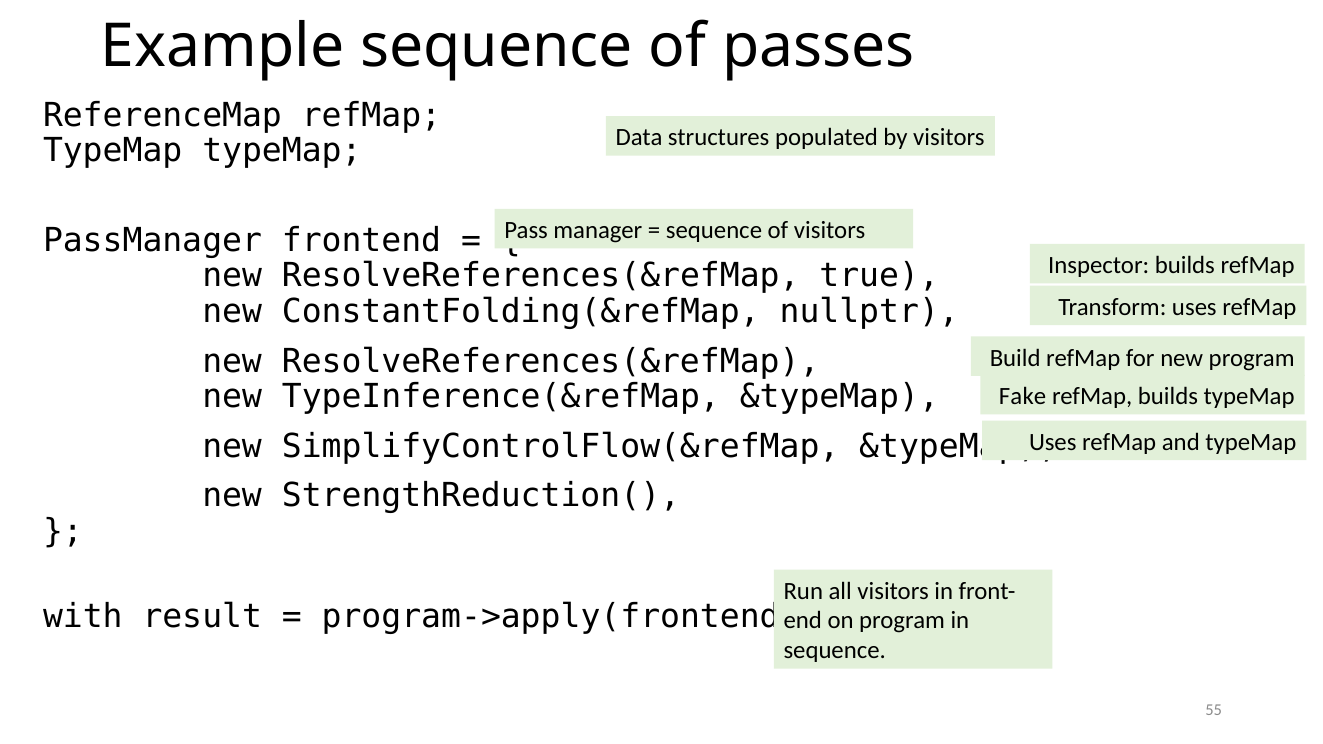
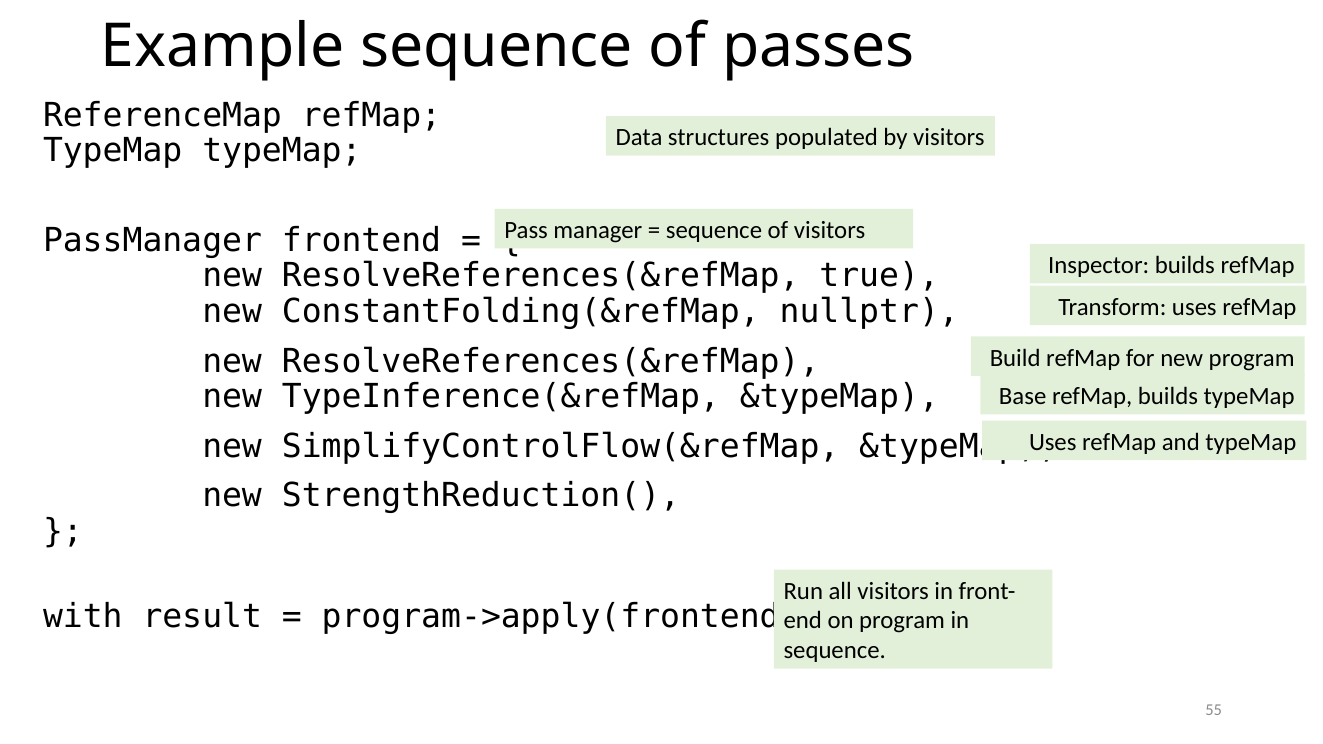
Fake: Fake -> Base
